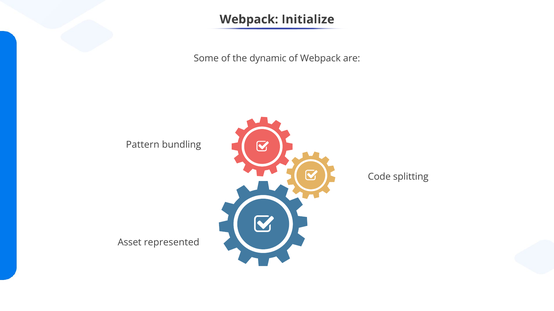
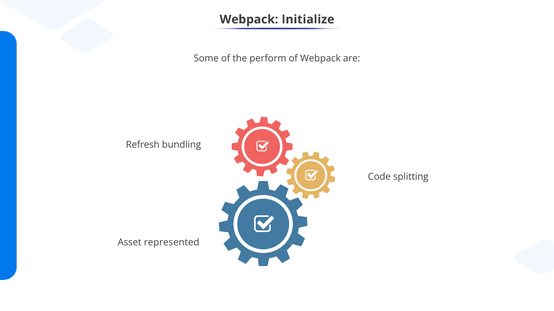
dynamic: dynamic -> perform
Pattern: Pattern -> Refresh
